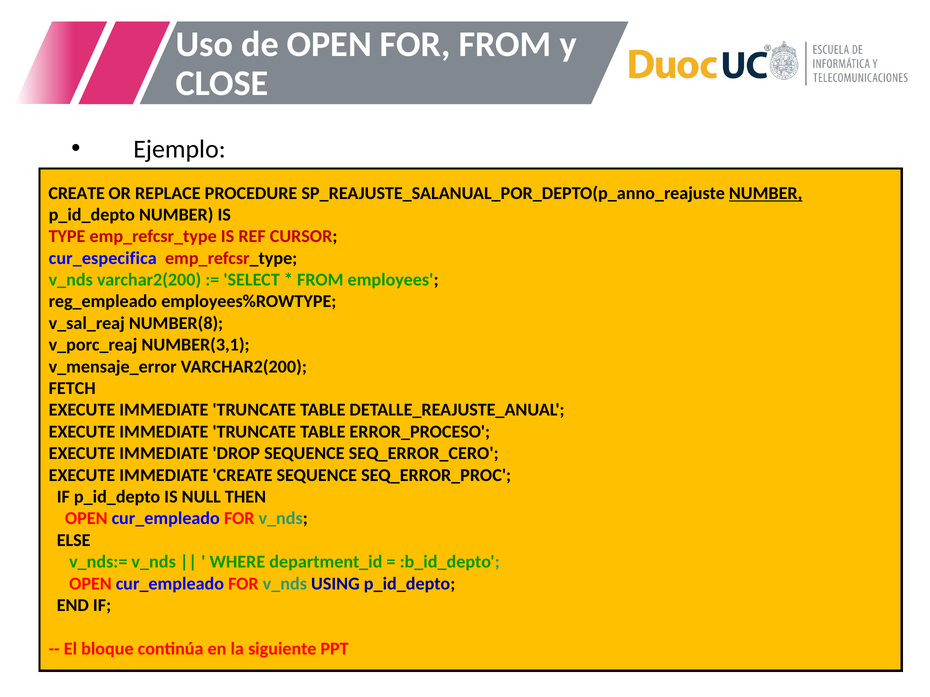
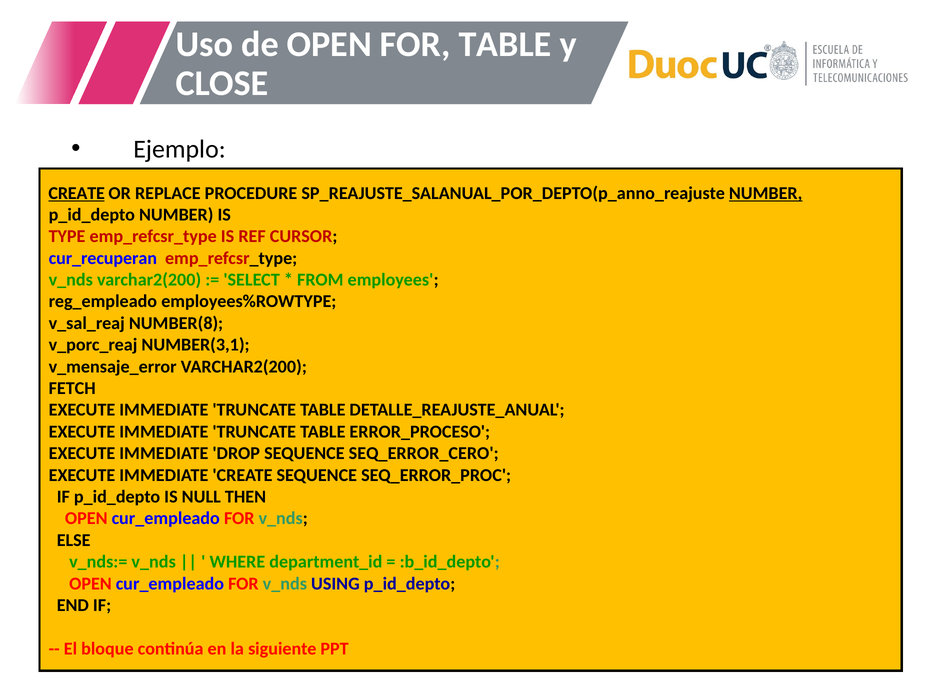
FOR FROM: FROM -> TABLE
CREATE at (77, 193) underline: none -> present
cur_especifica: cur_especifica -> cur_recuperan
